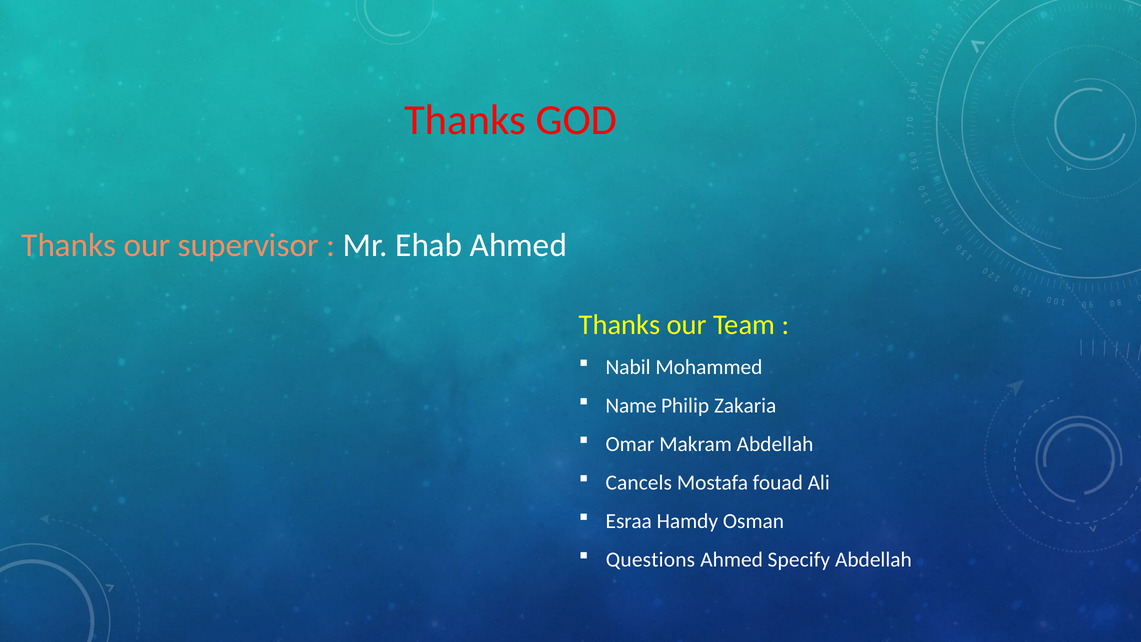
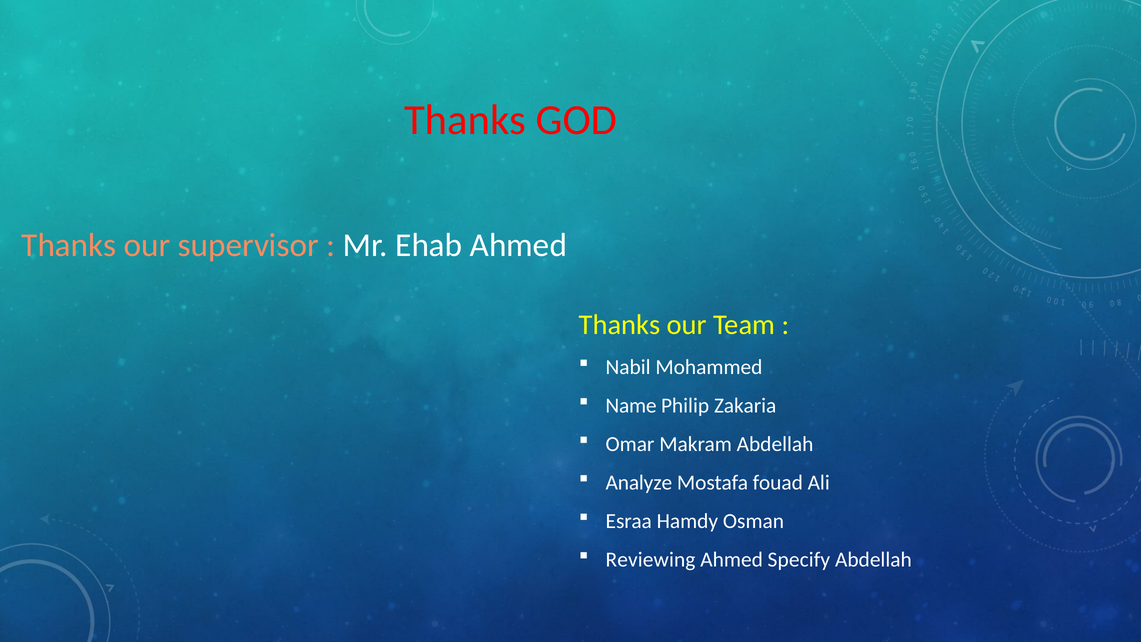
Cancels: Cancels -> Analyze
Questions: Questions -> Reviewing
